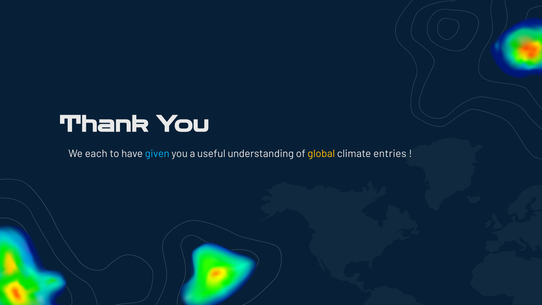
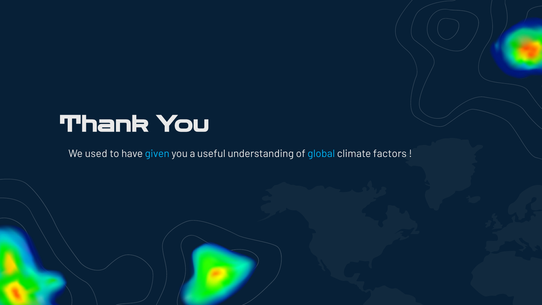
each: each -> used
global colour: yellow -> light blue
entries: entries -> factors
